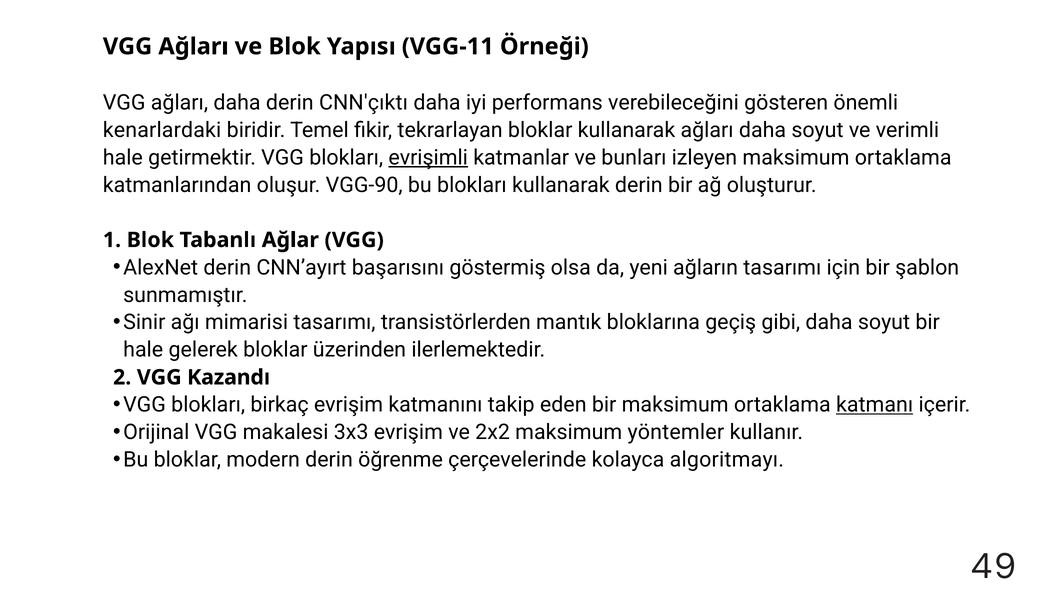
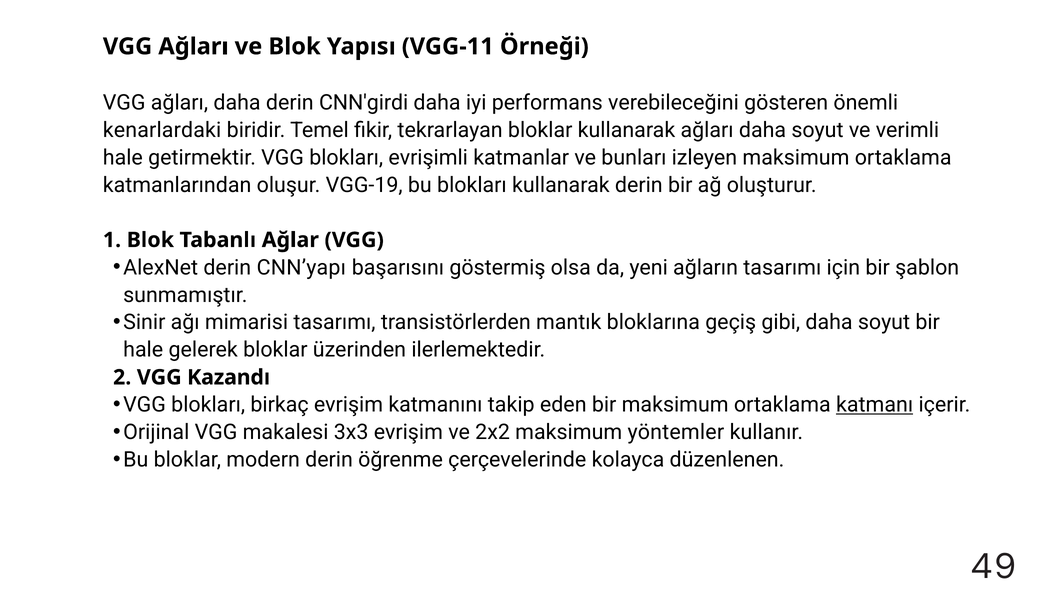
CNN'çıktı: CNN'çıktı -> CNN'girdi
evrişimli underline: present -> none
VGG-90: VGG-90 -> VGG-19
CNN’ayırt: CNN’ayırt -> CNN’yapı
algoritmayı: algoritmayı -> düzenlenen
